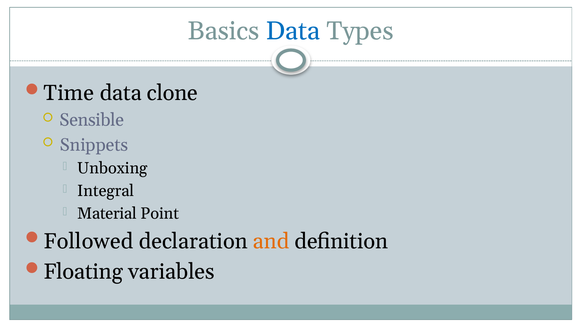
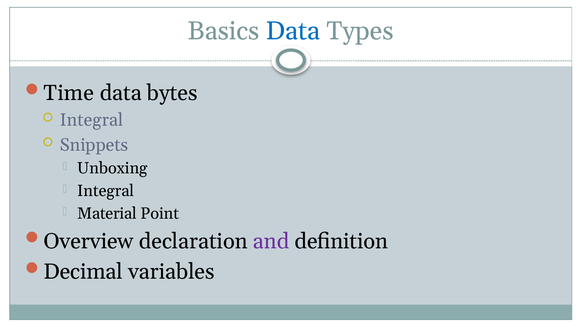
clone: clone -> bytes
Sensible at (92, 120): Sensible -> Integral
Followed: Followed -> Overview
and colour: orange -> purple
Floating: Floating -> Decimal
